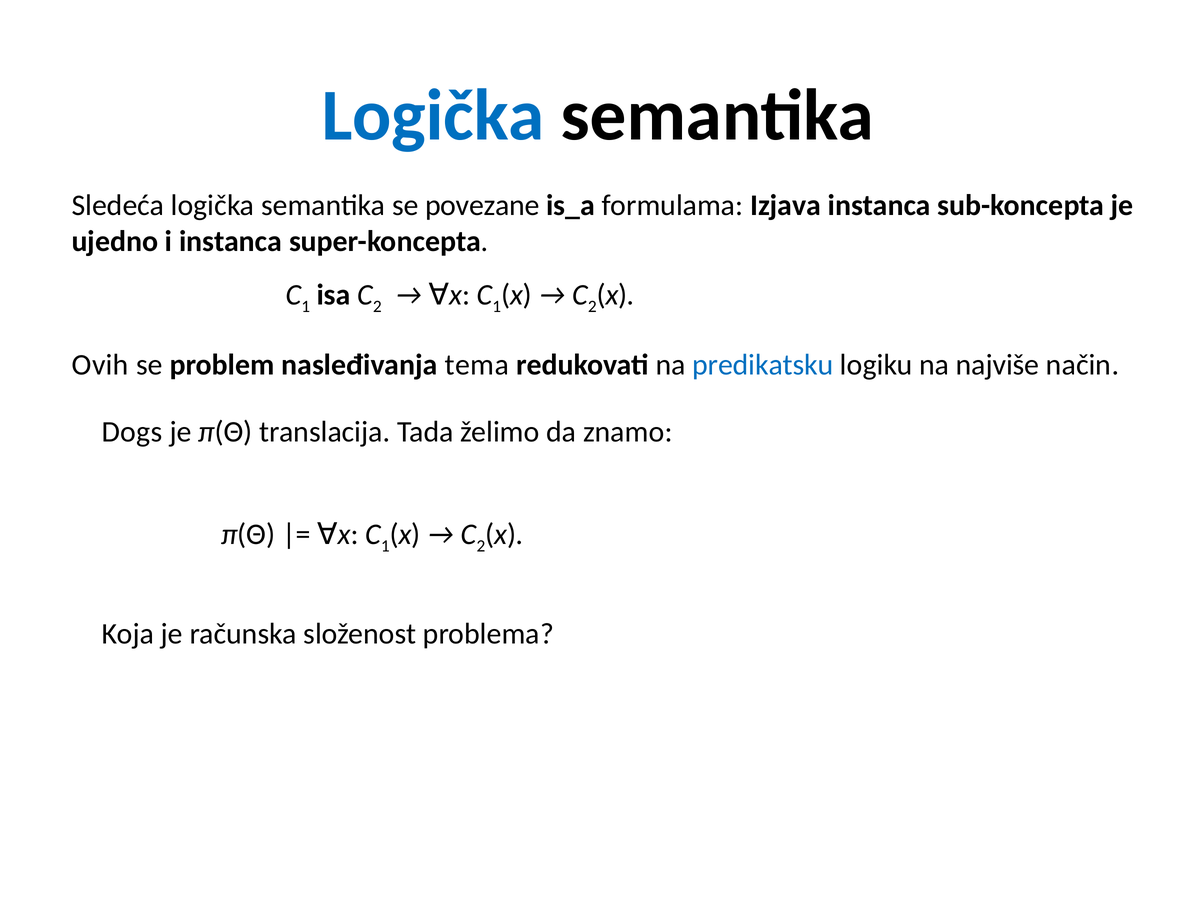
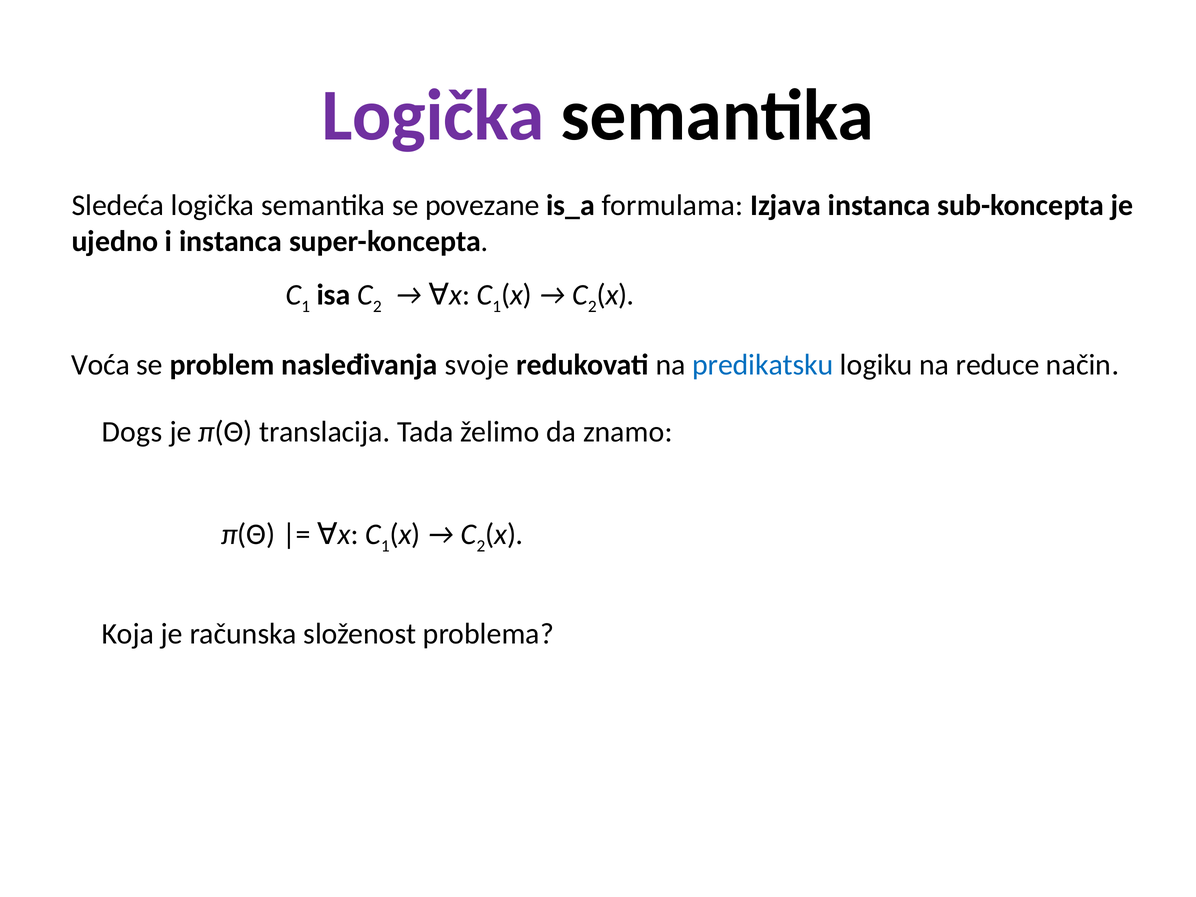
Logička at (433, 116) colour: blue -> purple
Ovih: Ovih -> Voća
tema: tema -> svoje
najviše: najviše -> reduce
